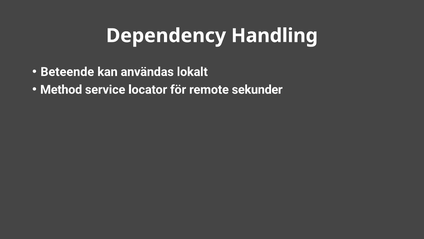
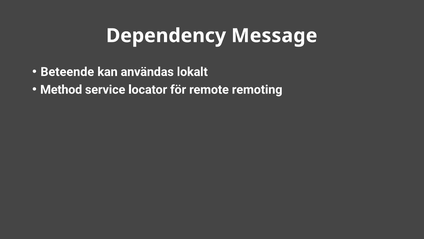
Handling: Handling -> Message
sekunder: sekunder -> remoting
